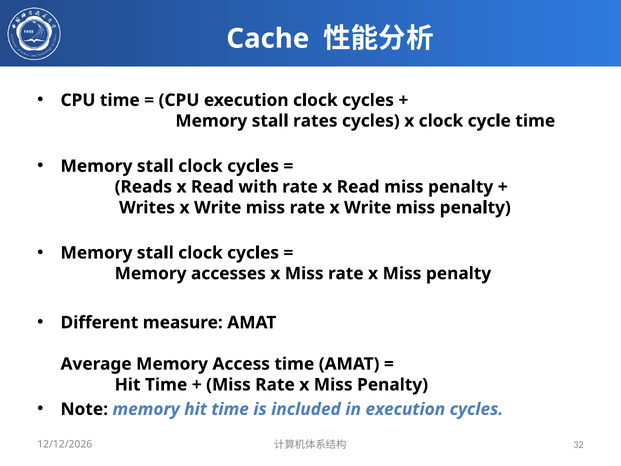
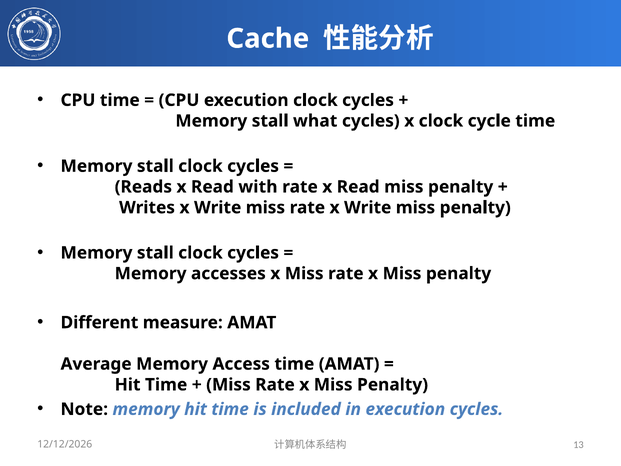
rates: rates -> what
32: 32 -> 13
